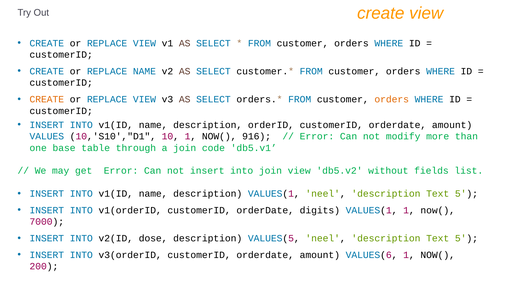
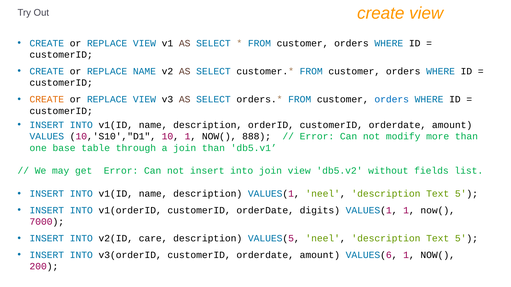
orders at (392, 100) colour: orange -> blue
916: 916 -> 888
join code: code -> than
dose: dose -> care
